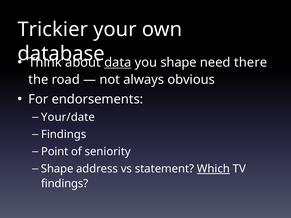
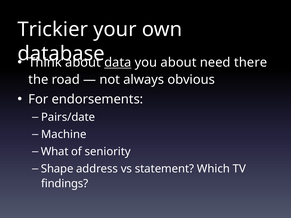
you shape: shape -> about
Your/date: Your/date -> Pairs/date
Findings at (64, 135): Findings -> Machine
Point: Point -> What
Which underline: present -> none
